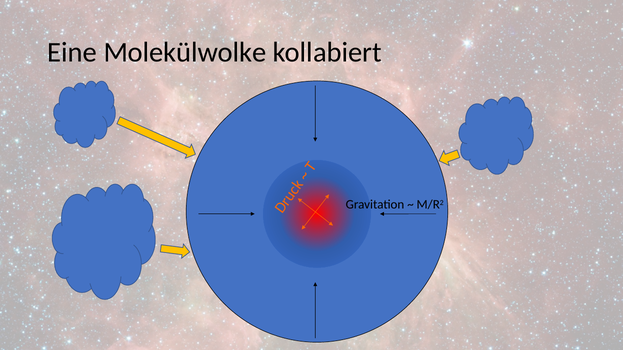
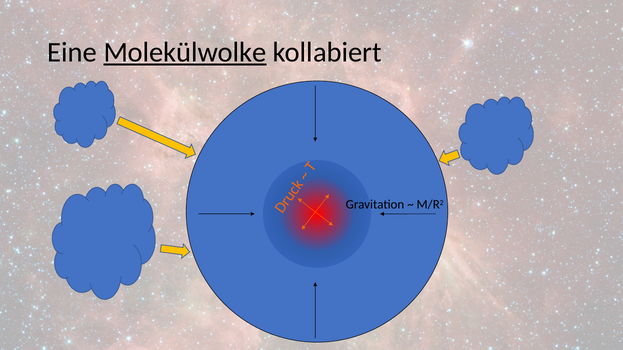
Molekülwolke underline: none -> present
